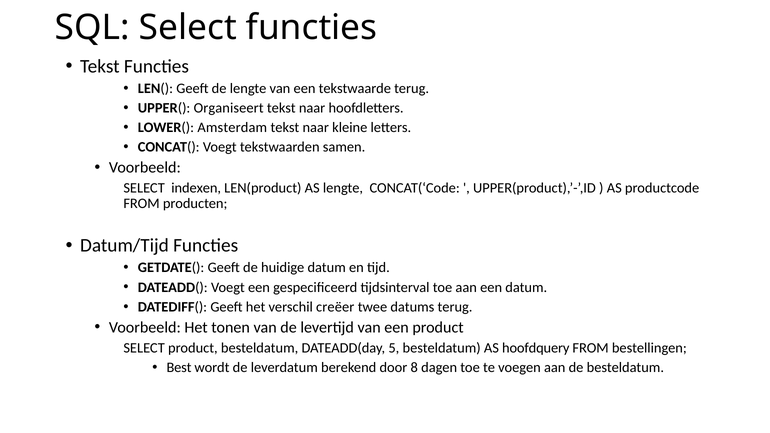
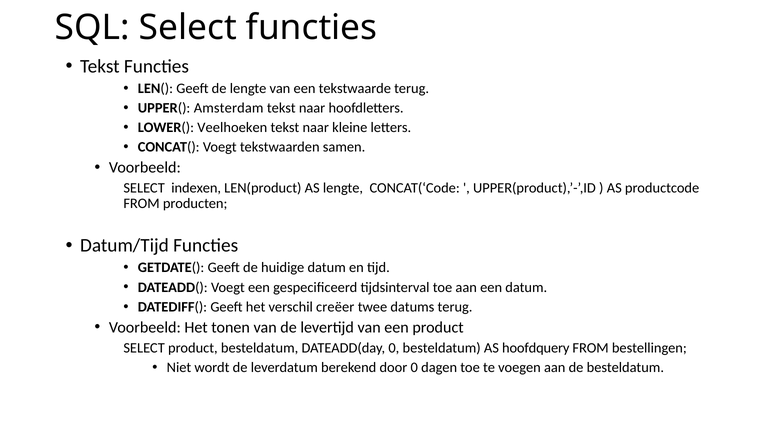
Organiseert: Organiseert -> Amsterdam
Amsterdam: Amsterdam -> Veelhoeken
DATEADD(day 5: 5 -> 0
Best: Best -> Niet
door 8: 8 -> 0
